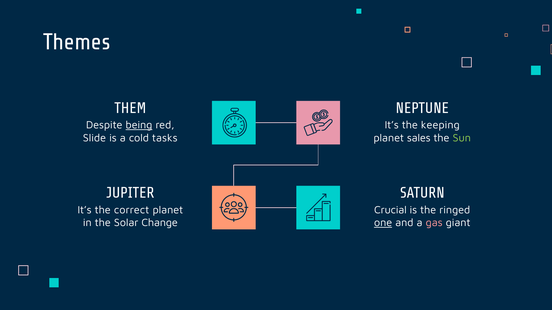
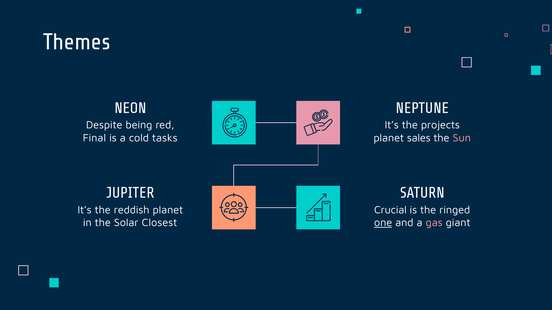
THEM: THEM -> NEON
being underline: present -> none
keeping: keeping -> projects
Slide: Slide -> Final
Sun colour: light green -> pink
correct: correct -> reddish
Change: Change -> Closest
